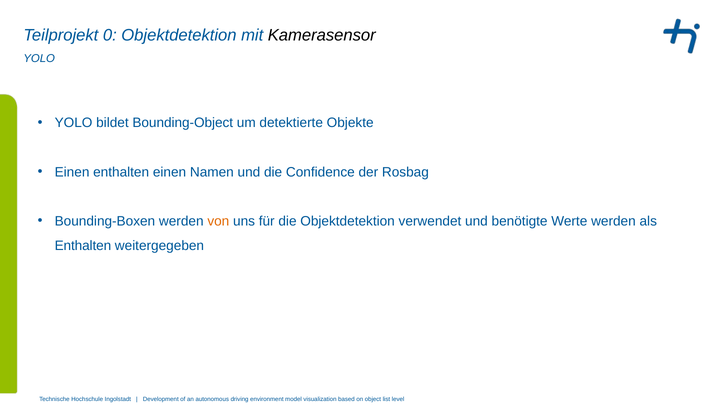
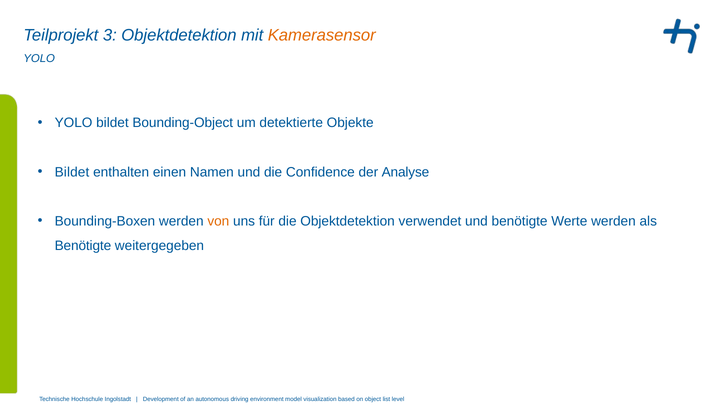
0: 0 -> 3
Kamerasensor colour: black -> orange
Einen at (72, 172): Einen -> Bildet
Rosbag: Rosbag -> Analyse
Enthalten at (83, 245): Enthalten -> Benötigte
